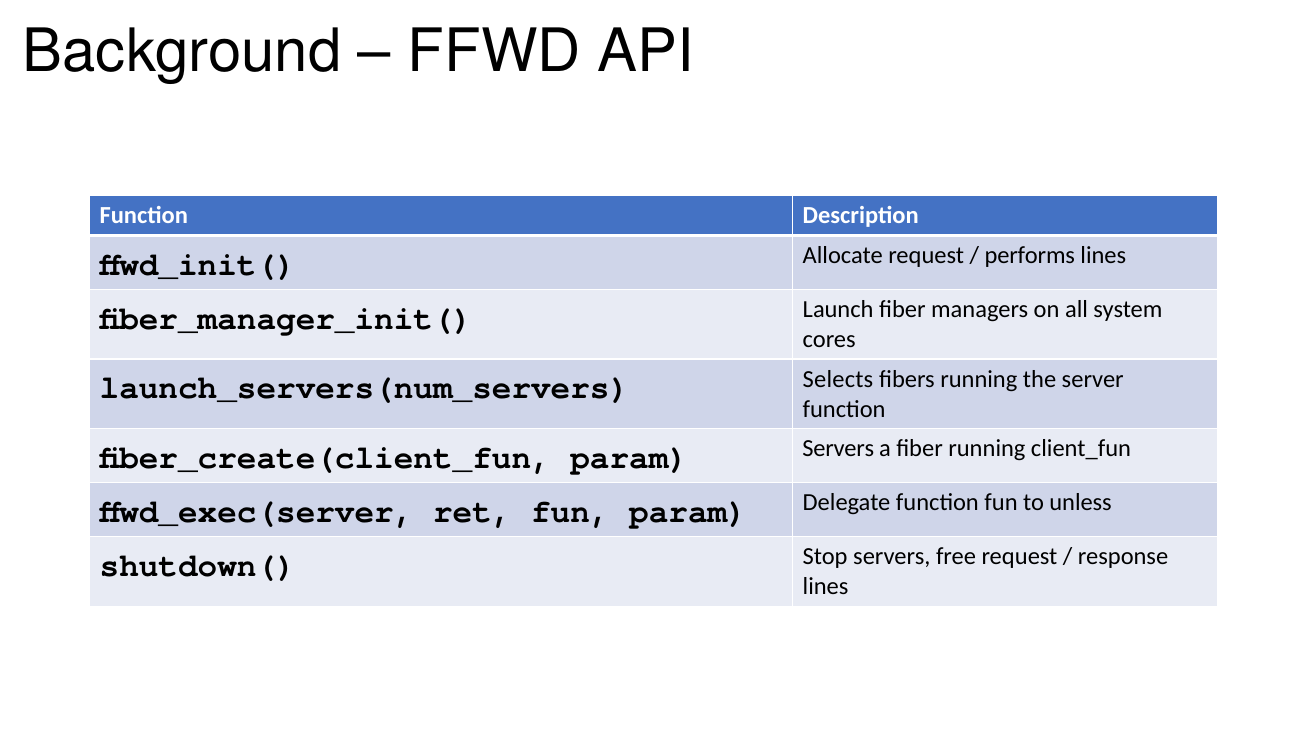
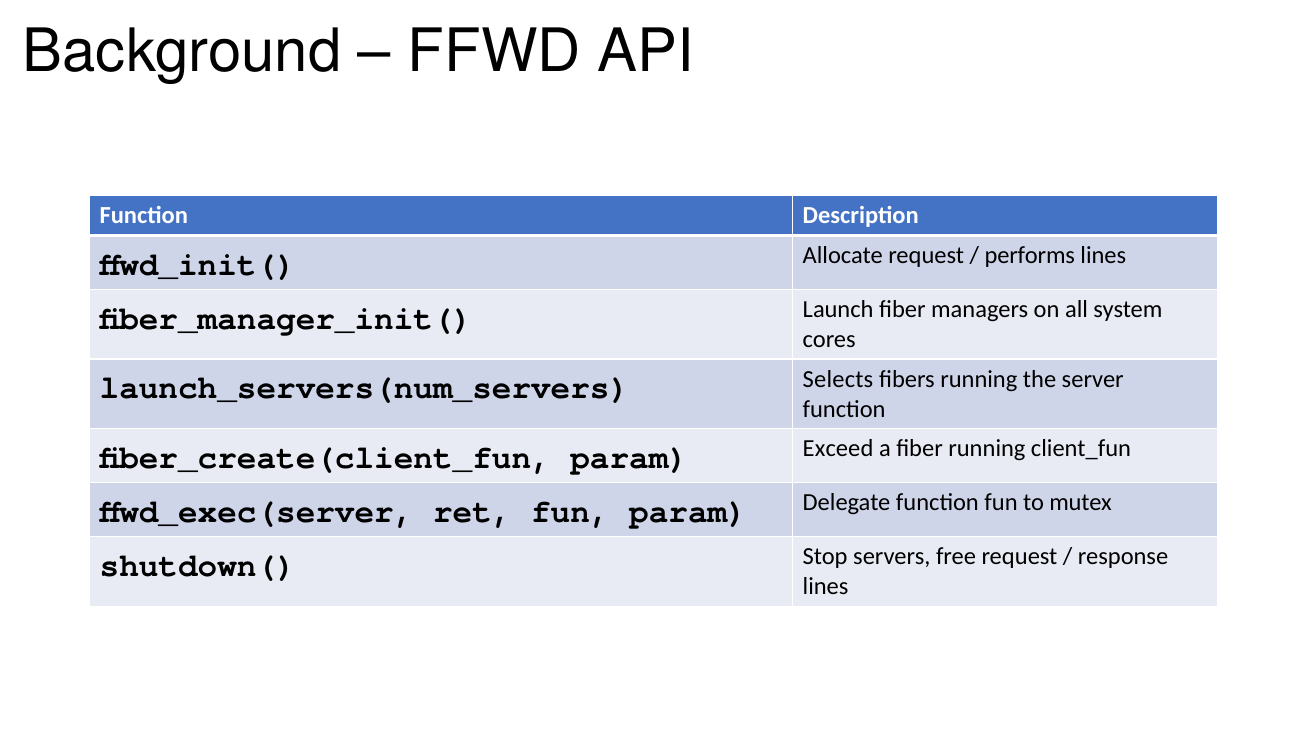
param Servers: Servers -> Exceed
unless: unless -> mutex
